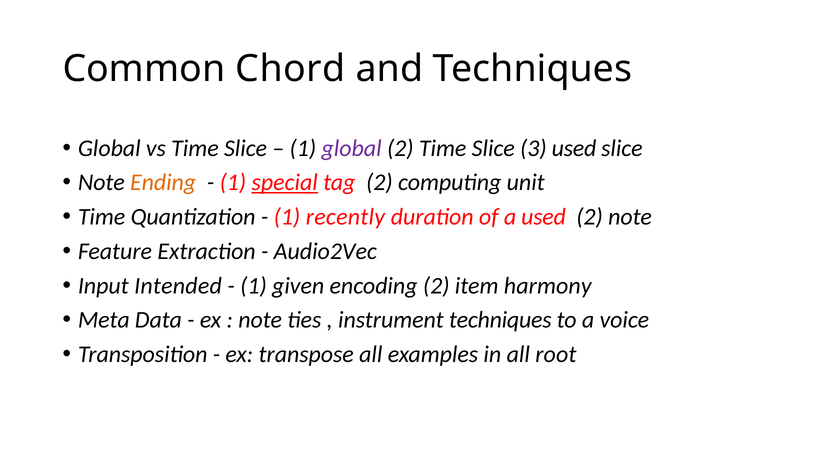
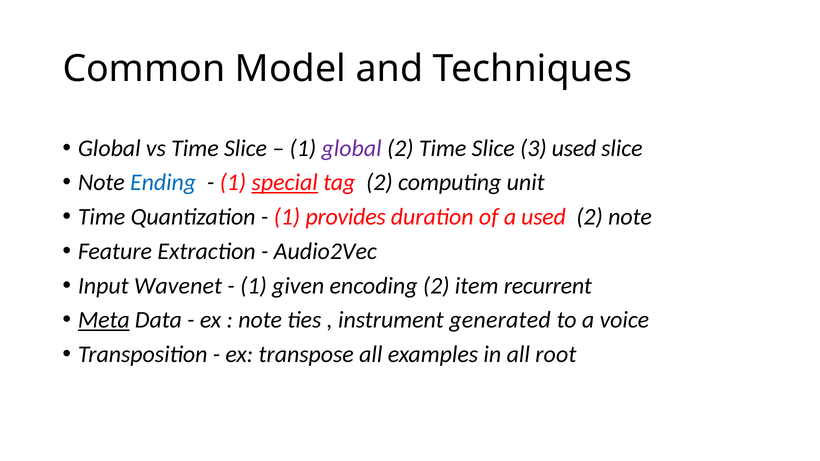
Chord: Chord -> Model
Ending colour: orange -> blue
recently: recently -> provides
Intended: Intended -> Wavenet
harmony: harmony -> recurrent
Meta underline: none -> present
instrument techniques: techniques -> generated
